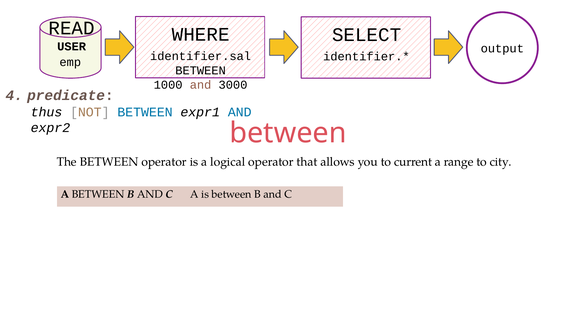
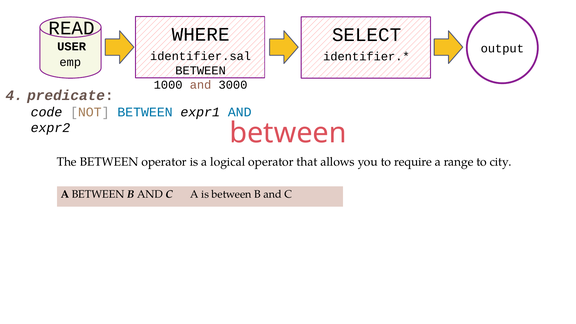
thus: thus -> code
current: current -> require
